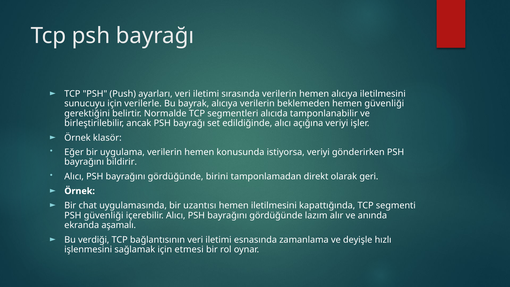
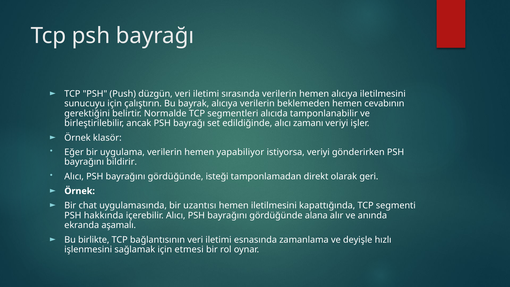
ayarları: ayarları -> düzgün
verilerle: verilerle -> çalıştırın
hemen güvenliği: güvenliği -> cevabının
açığına: açığına -> zamanı
konusunda: konusunda -> yapabiliyor
birini: birini -> isteği
PSH güvenliği: güvenliği -> hakkında
lazım: lazım -> alana
verdiği: verdiği -> birlikte
